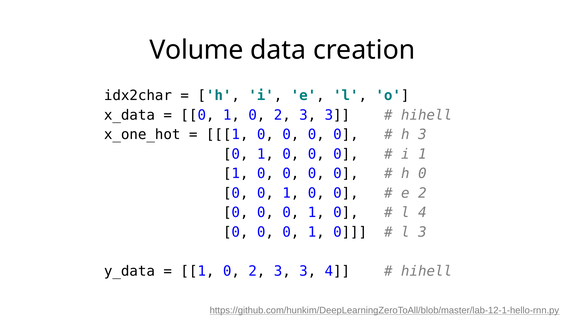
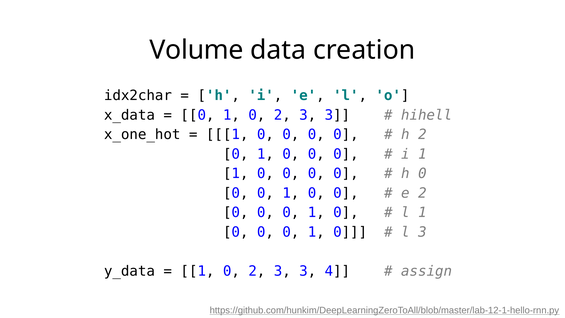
h 3: 3 -> 2
l 4: 4 -> 1
hihell at (427, 271): hihell -> assign
